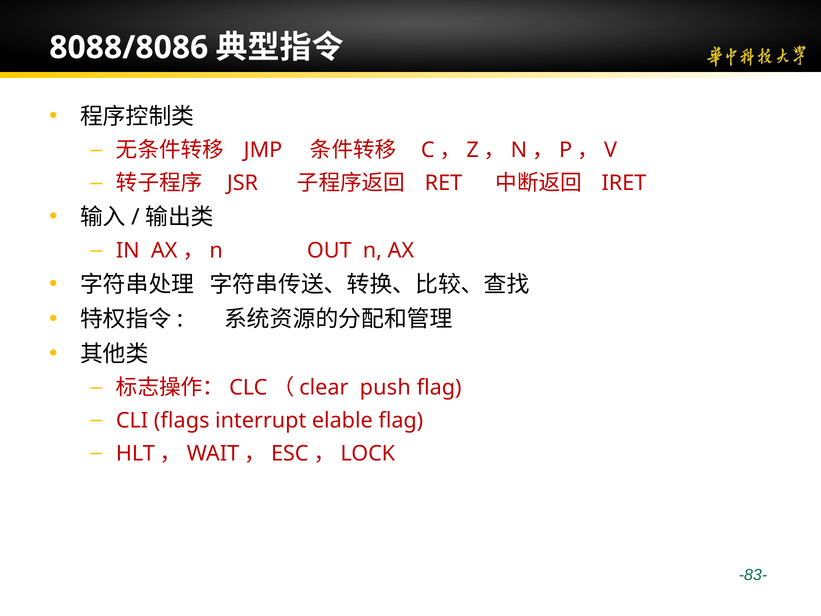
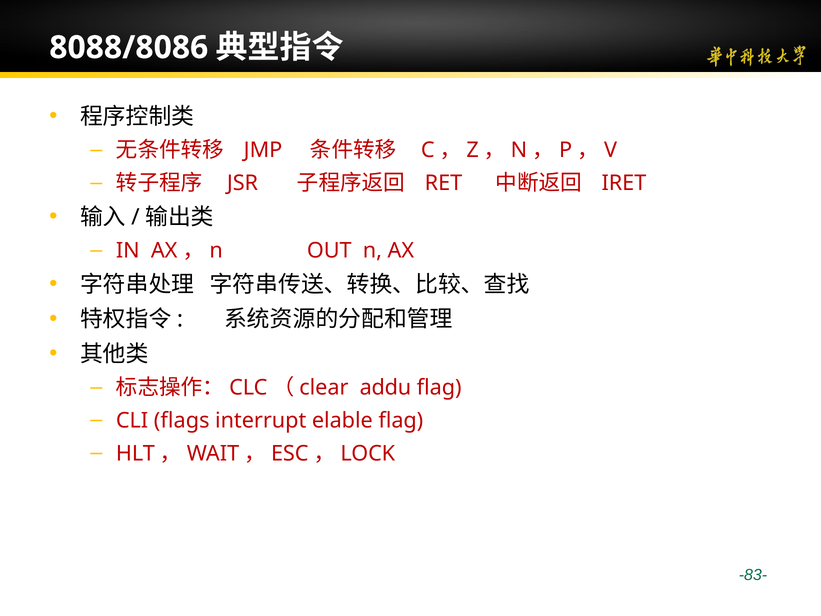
push: push -> addu
